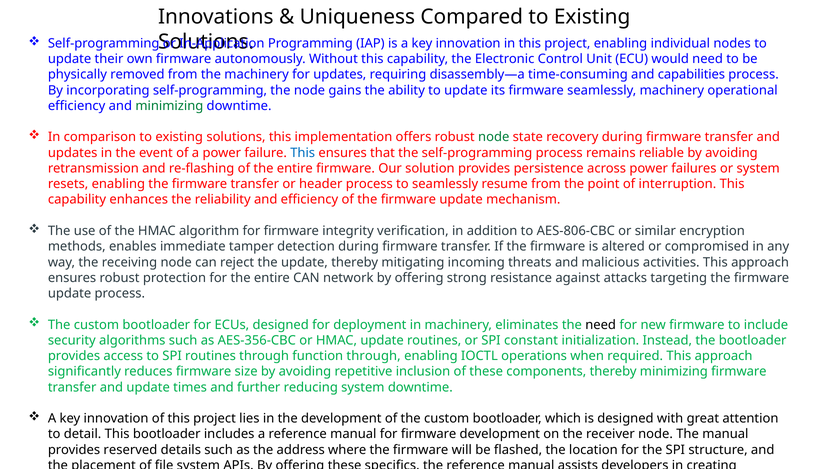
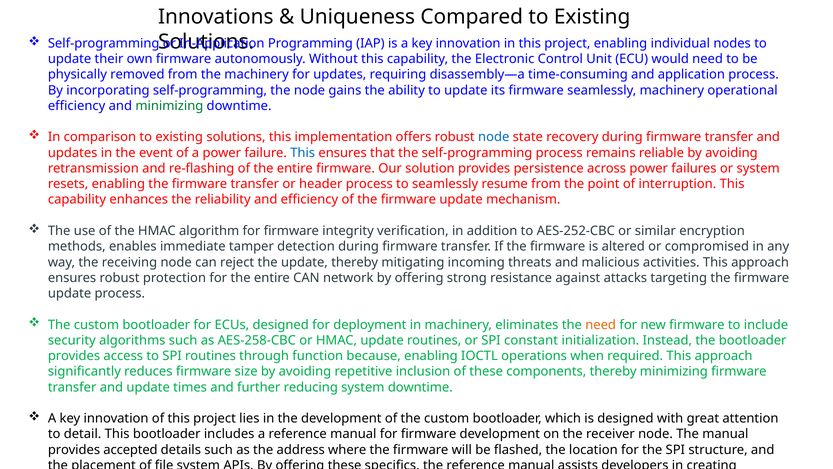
capabilities: capabilities -> application
node at (494, 137) colour: green -> blue
AES-806-CBC: AES-806-CBC -> AES-252-CBC
need at (601, 324) colour: black -> orange
AES-356-CBC: AES-356-CBC -> AES-258-CBC
function through: through -> because
reserved: reserved -> accepted
